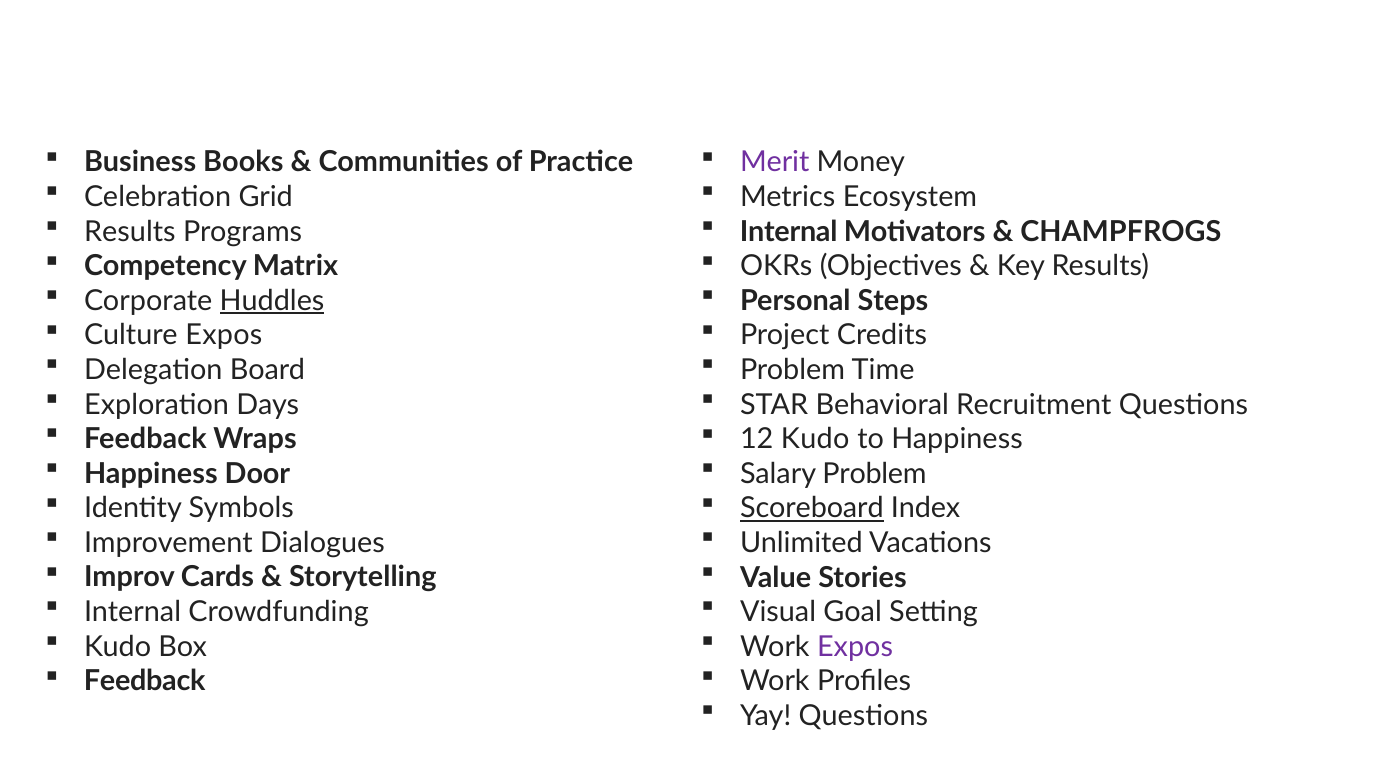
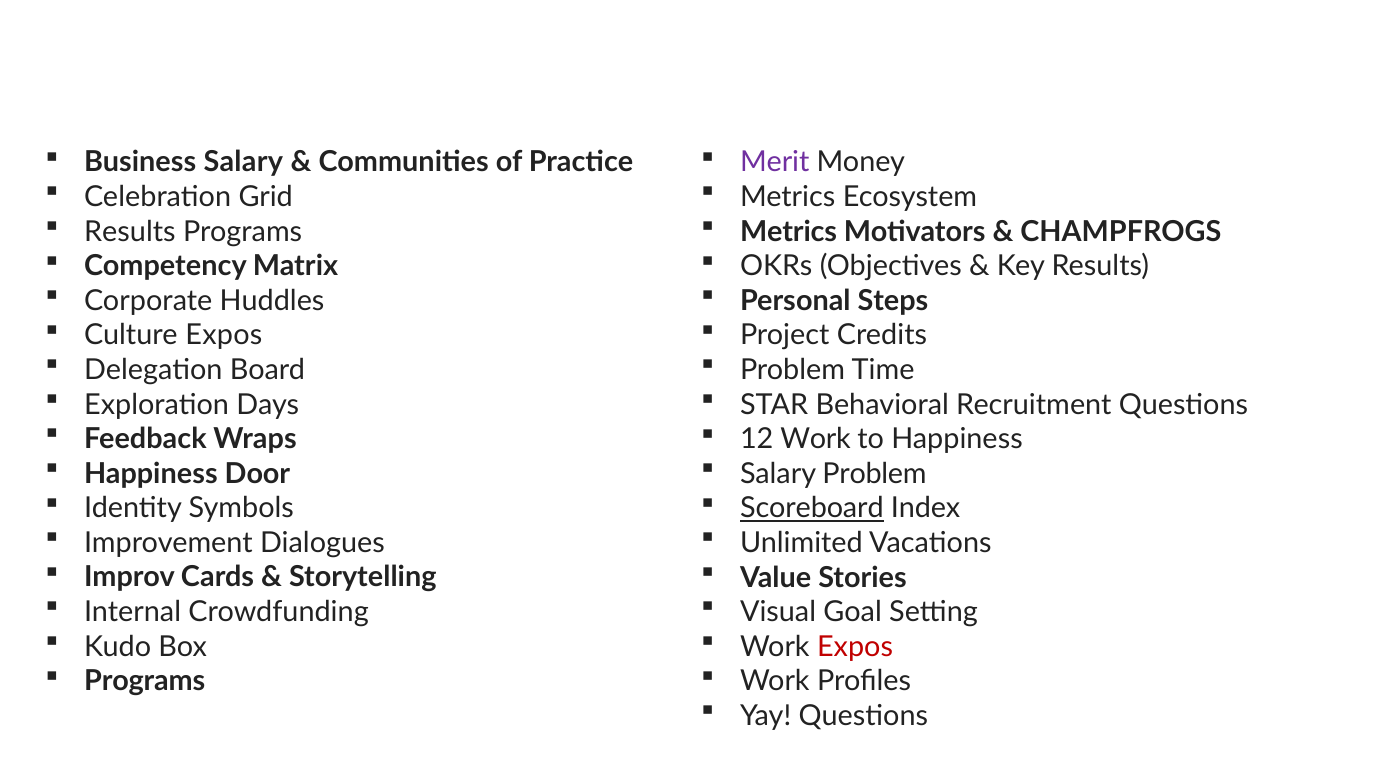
Business Books: Books -> Salary
Internal at (789, 231): Internal -> Metrics
Huddles underline: present -> none
12 Kudo: Kudo -> Work
Expos at (855, 646) colour: purple -> red
Feedback at (145, 681): Feedback -> Programs
